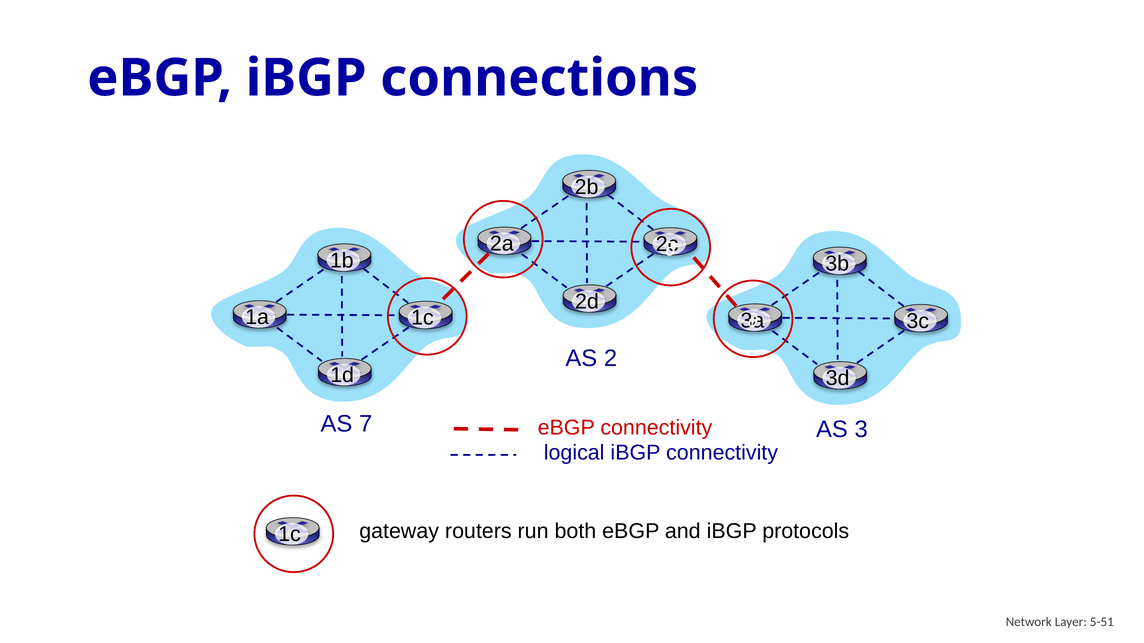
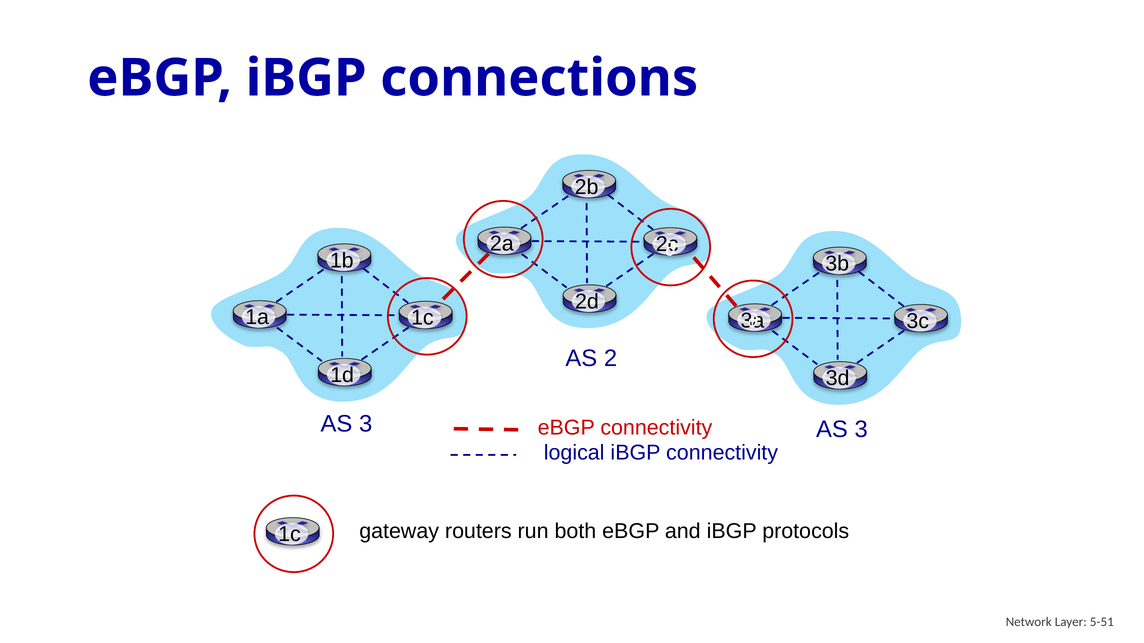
7 at (366, 424): 7 -> 3
